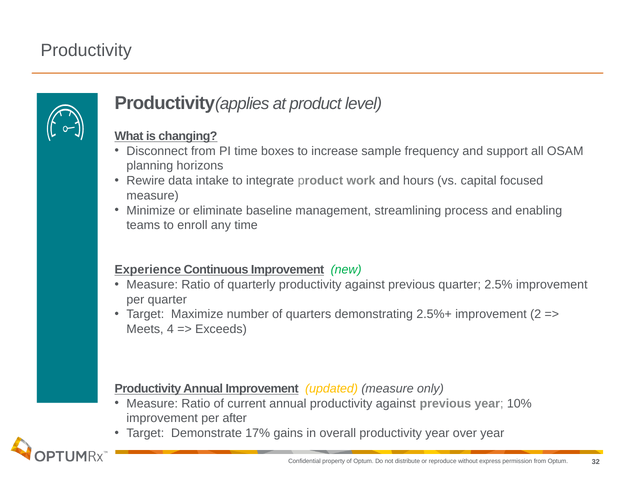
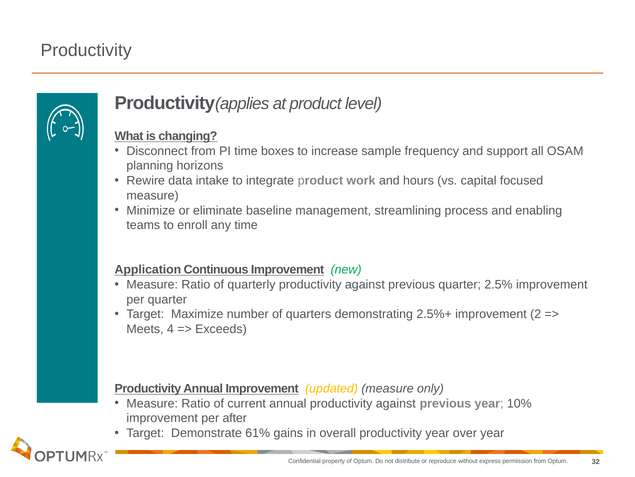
Experience: Experience -> Application
17%: 17% -> 61%
